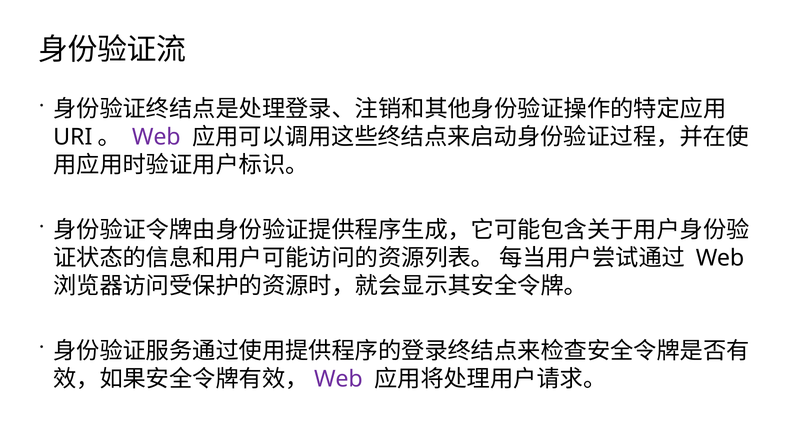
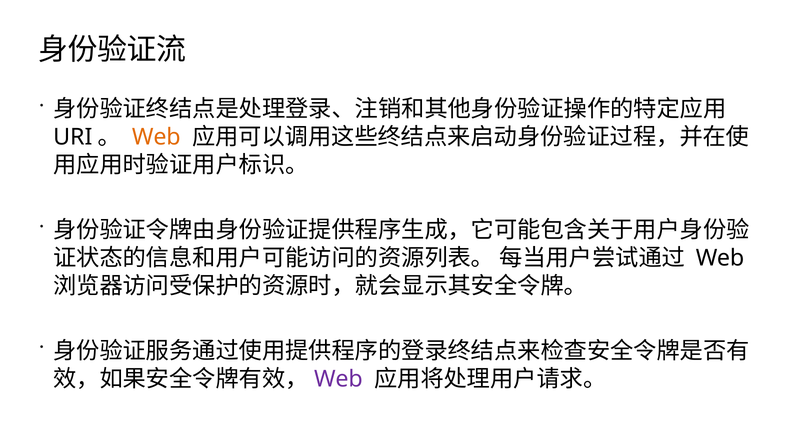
Web at (156, 137) colour: purple -> orange
